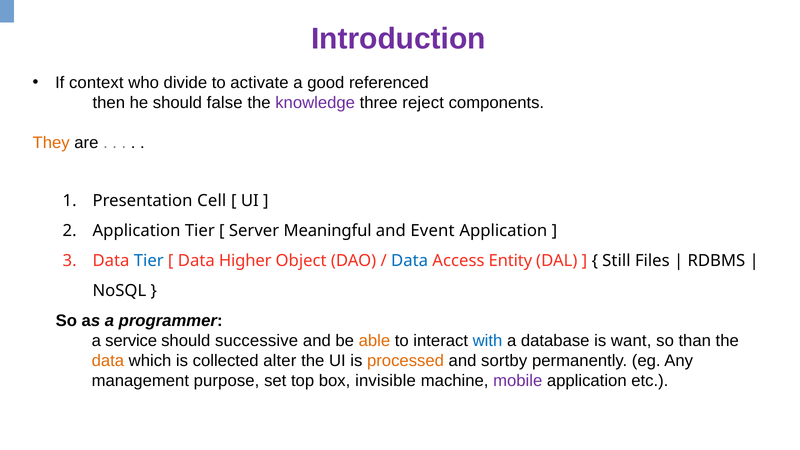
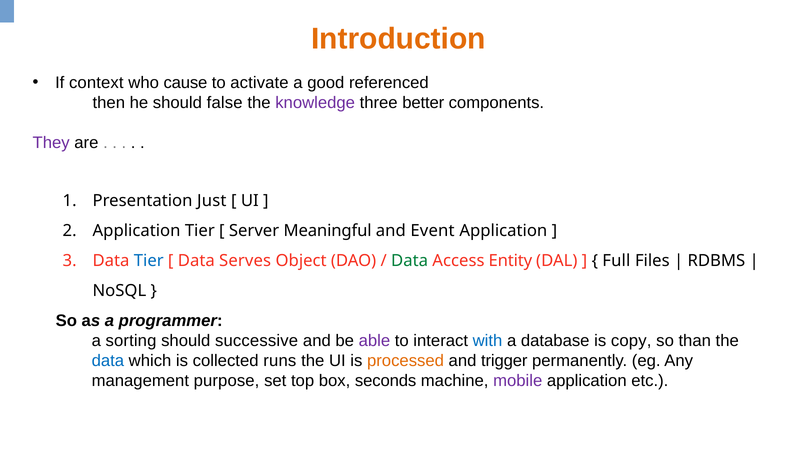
Introduction colour: purple -> orange
divide: divide -> cause
reject: reject -> better
They colour: orange -> purple
Cell: Cell -> Just
Higher: Higher -> Serves
Data at (410, 261) colour: blue -> green
Still: Still -> Full
service: service -> sorting
able colour: orange -> purple
want: want -> copy
data at (108, 361) colour: orange -> blue
alter: alter -> runs
sortby: sortby -> trigger
invisible: invisible -> seconds
